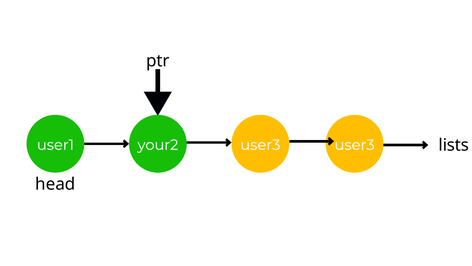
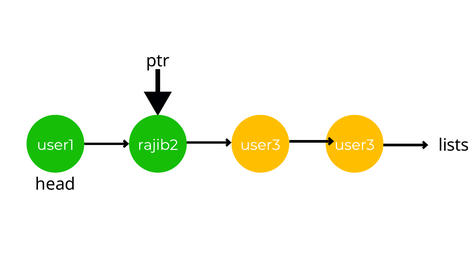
your2: your2 -> rajib2
